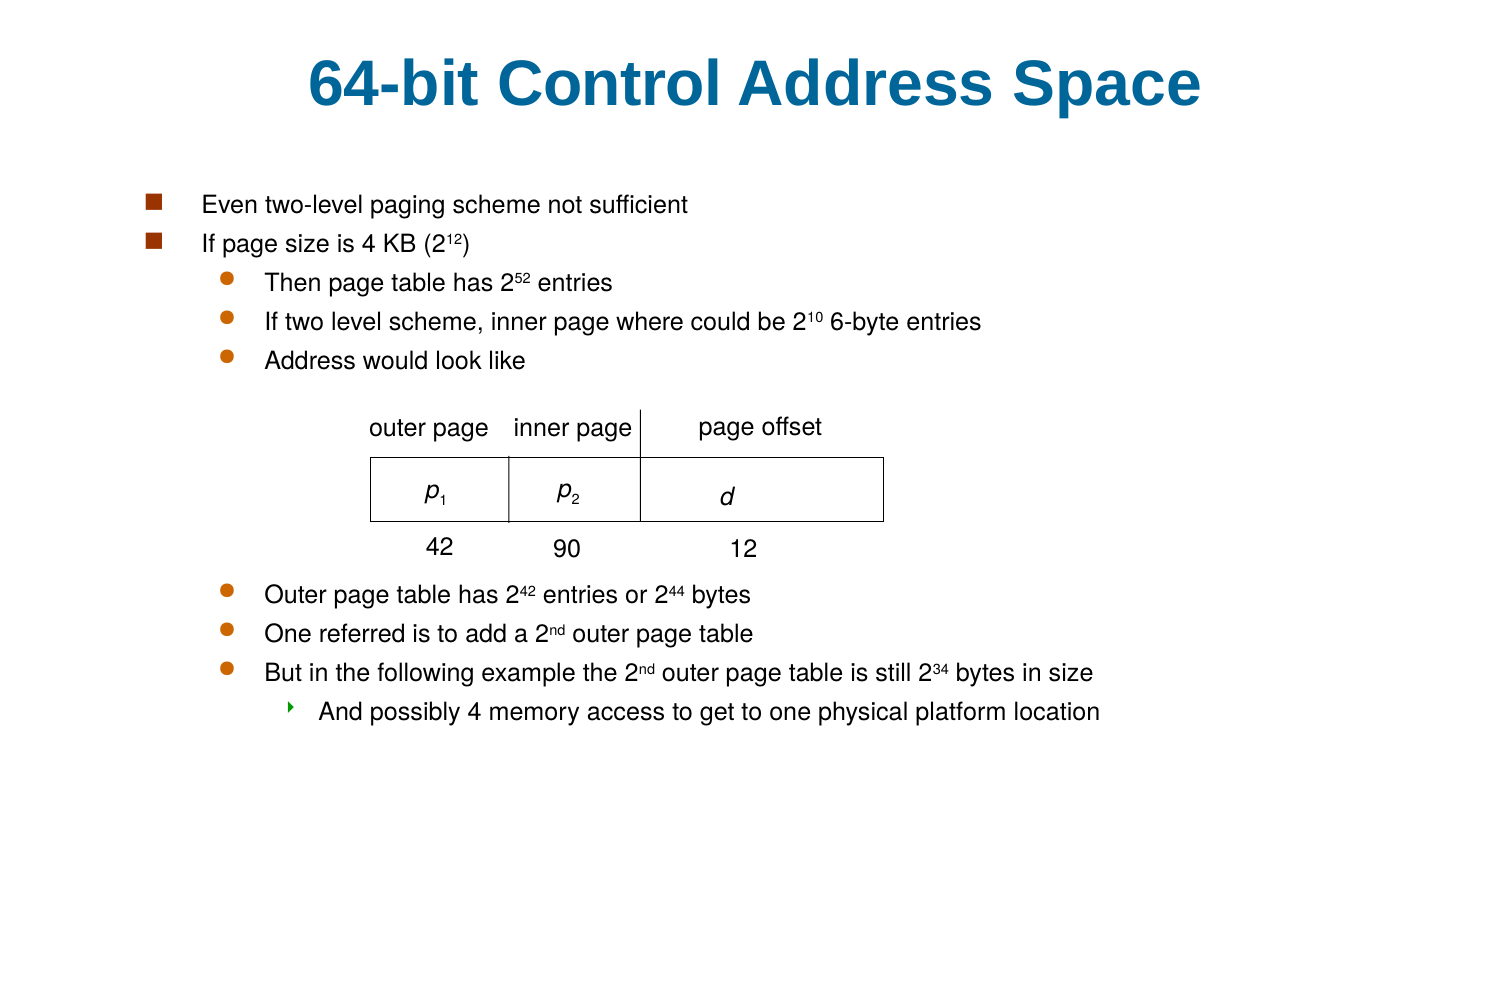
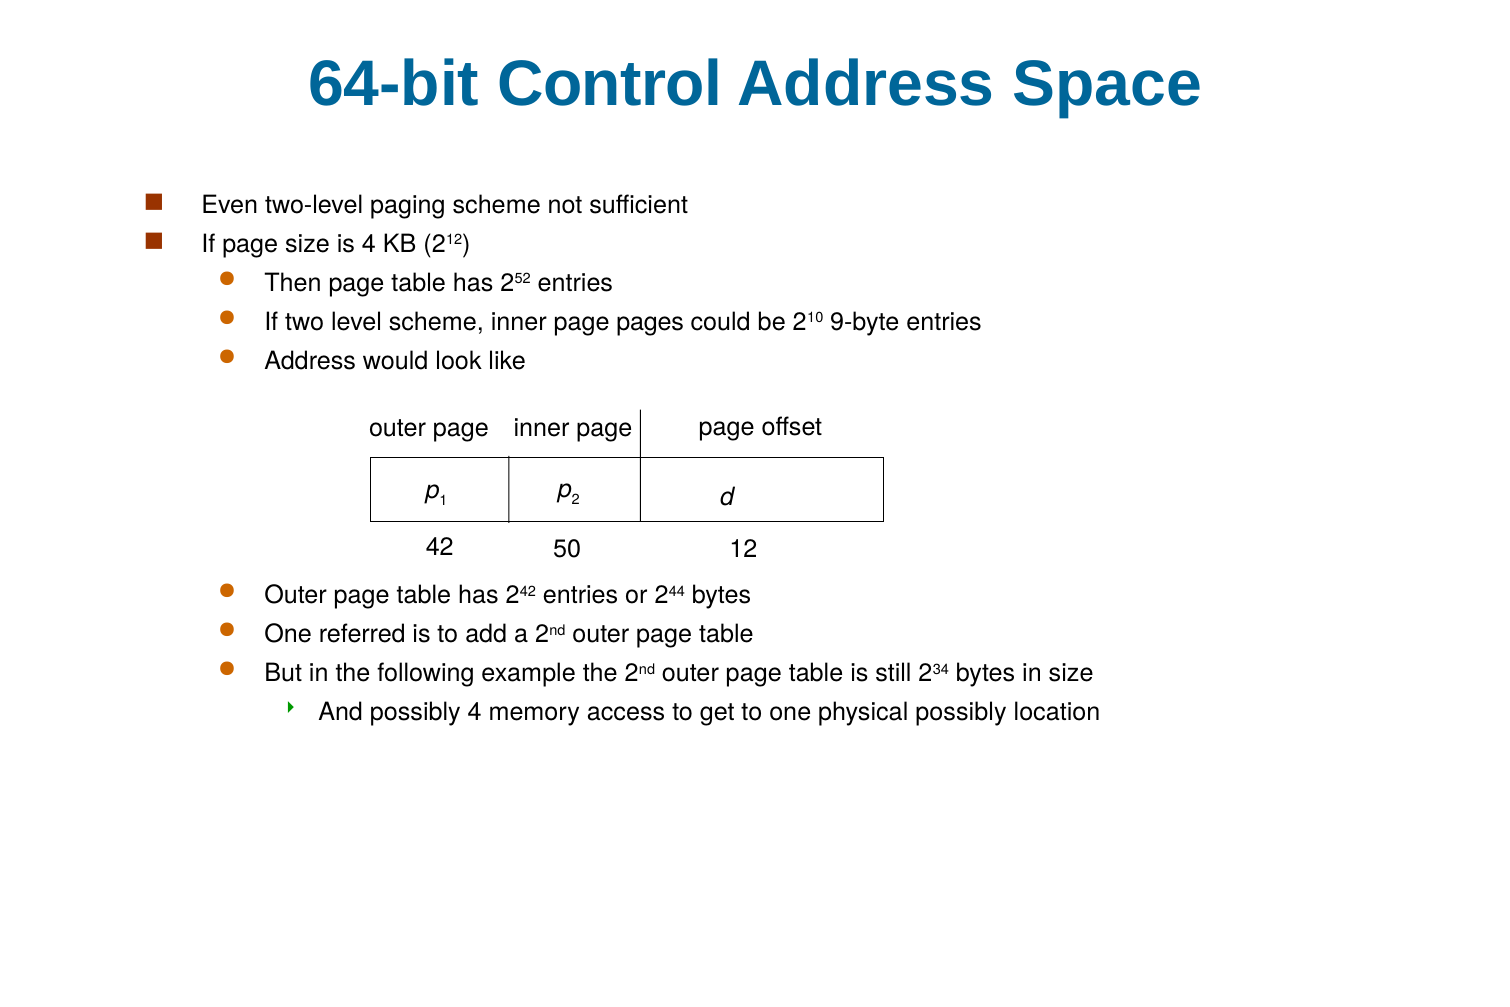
where: where -> pages
6-byte: 6-byte -> 9-byte
90: 90 -> 50
physical platform: platform -> possibly
